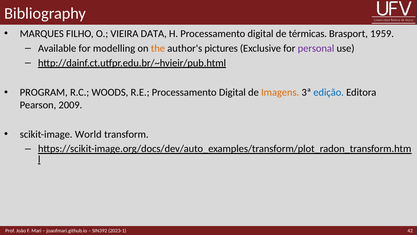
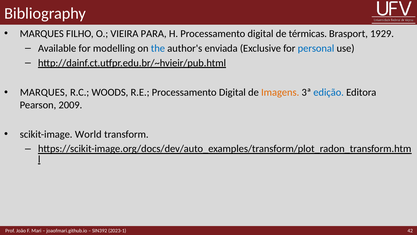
DATA: DATA -> PARA
1959: 1959 -> 1929
the colour: orange -> blue
pictures: pictures -> enviada
personal colour: purple -> blue
PROGRAM at (44, 92): PROGRAM -> MARQUES
